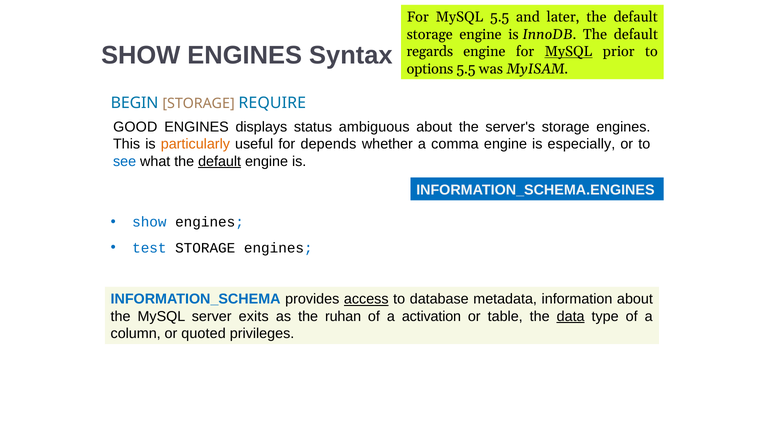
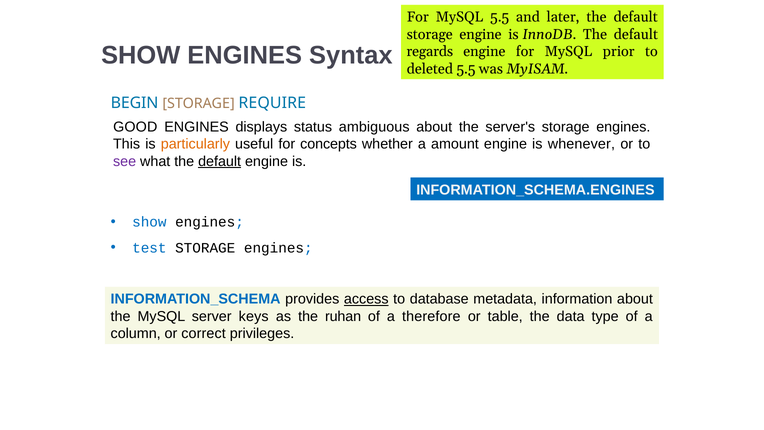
MySQL at (569, 52) underline: present -> none
options: options -> deleted
depends: depends -> concepts
comma: comma -> amount
especially: especially -> whenever
see colour: blue -> purple
exits: exits -> keys
activation: activation -> therefore
data underline: present -> none
quoted: quoted -> correct
